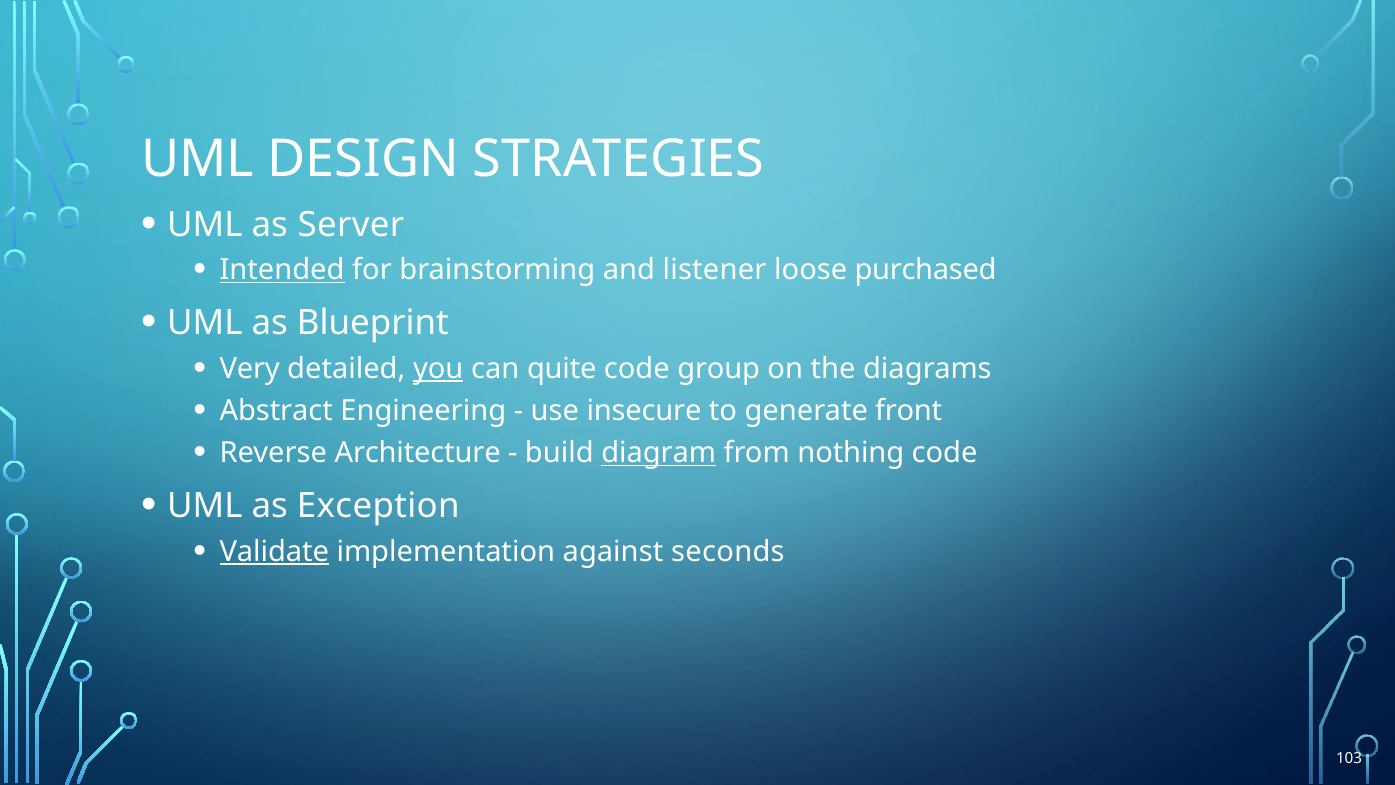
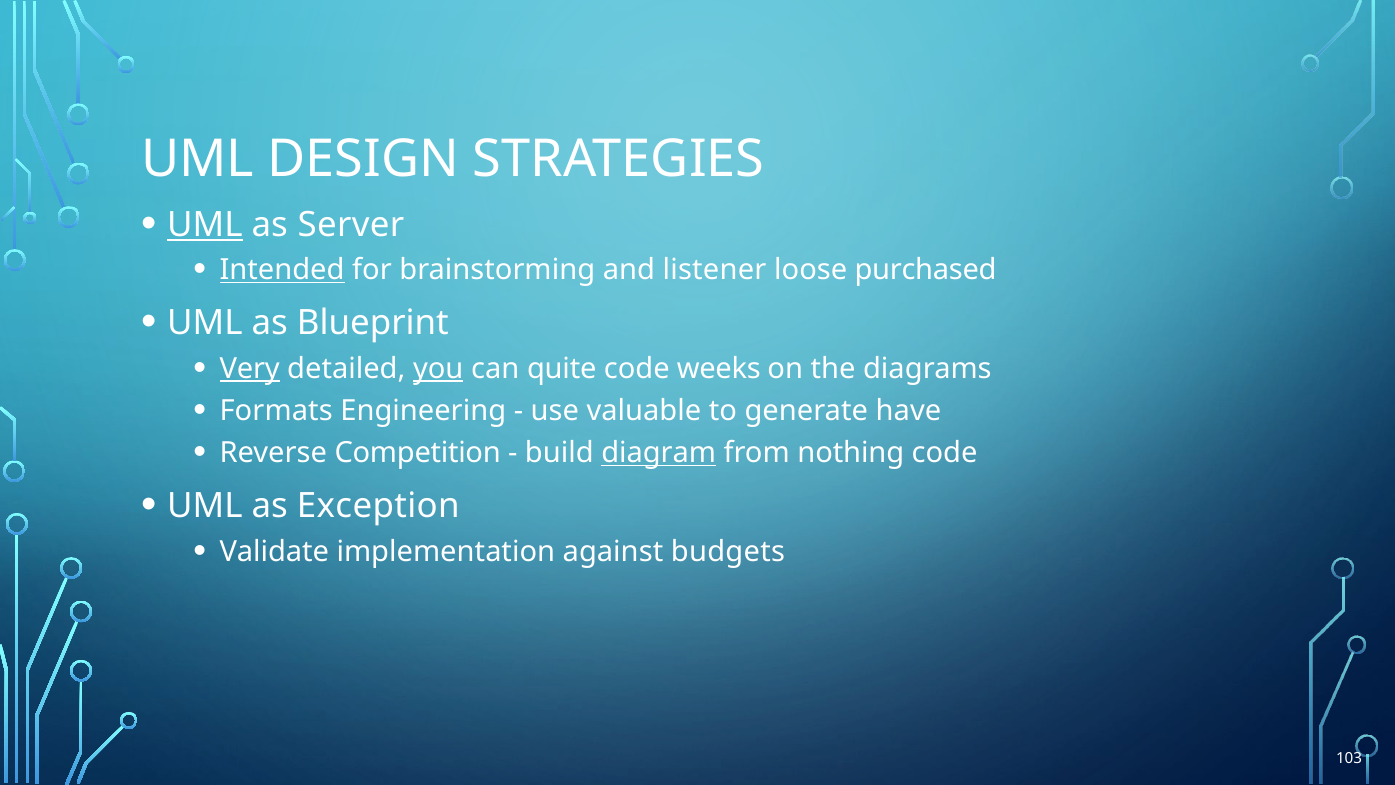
UML at (205, 225) underline: none -> present
Very underline: none -> present
group: group -> weeks
Abstract: Abstract -> Formats
insecure: insecure -> valuable
front: front -> have
Architecture: Architecture -> Competition
Validate underline: present -> none
seconds: seconds -> budgets
